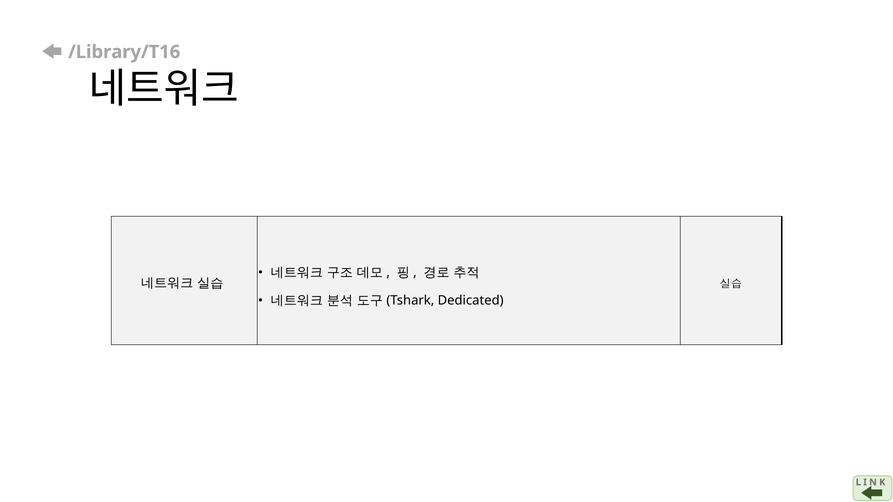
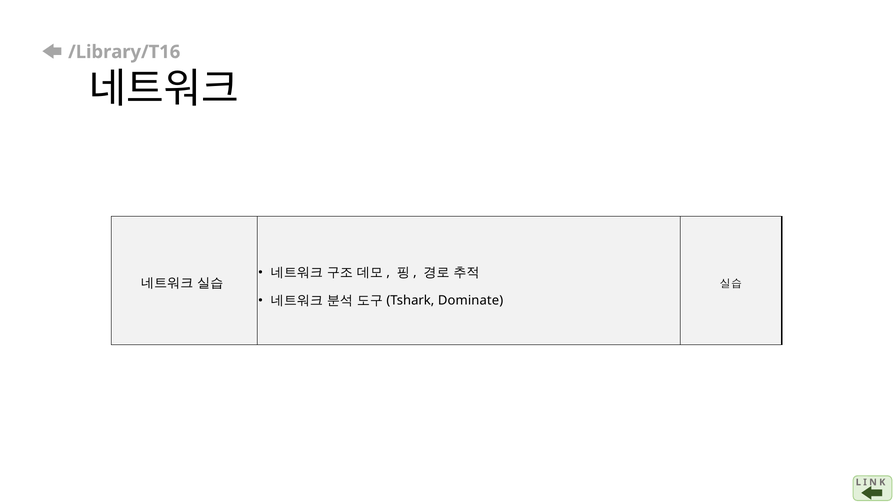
Dedicated: Dedicated -> Dominate
